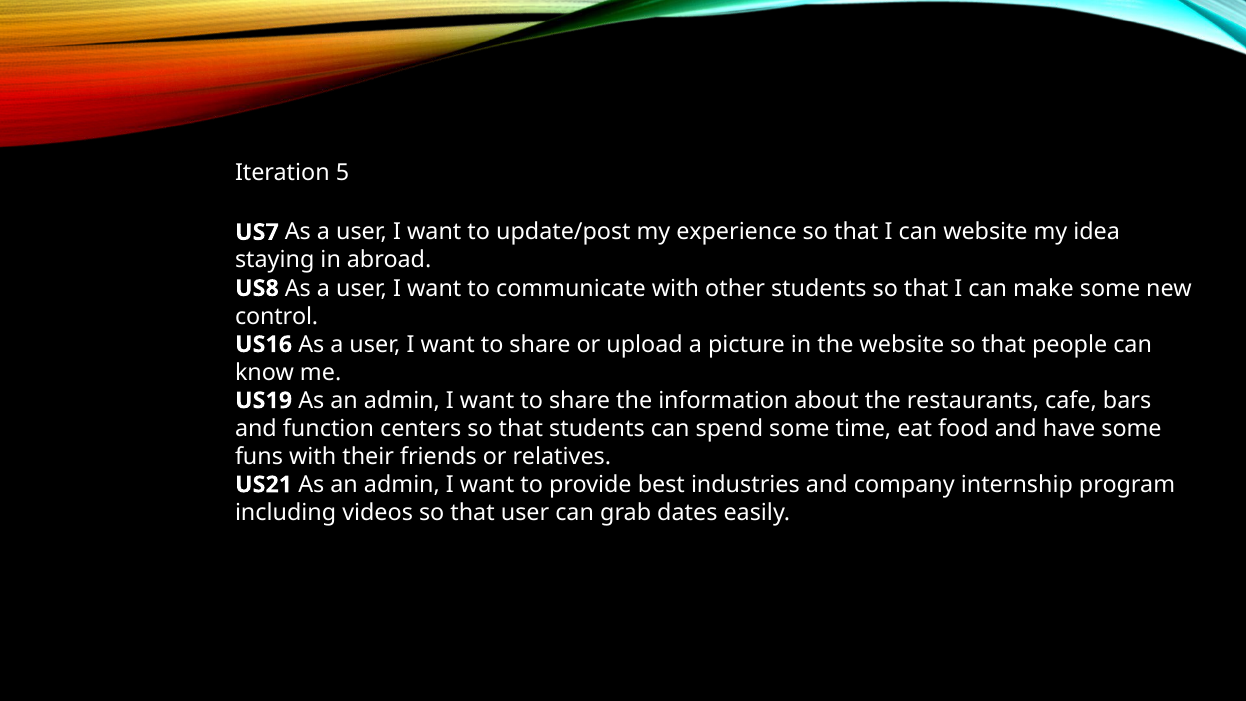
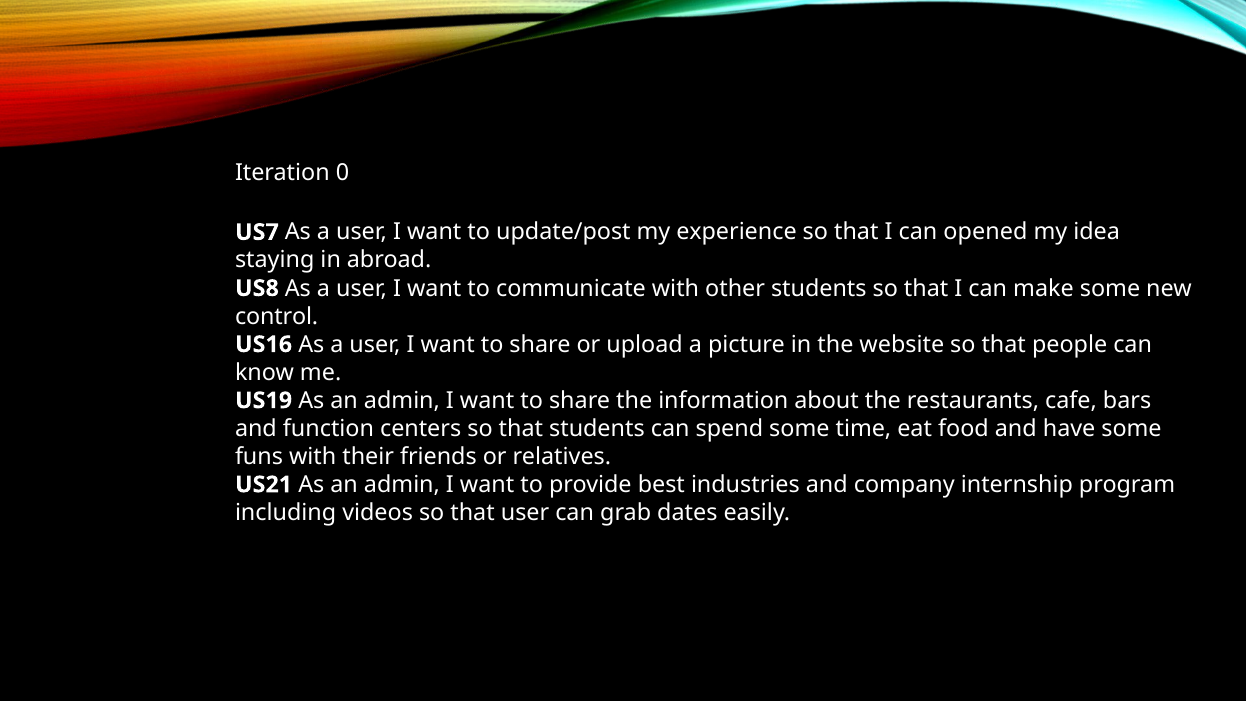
5: 5 -> 0
can website: website -> opened
